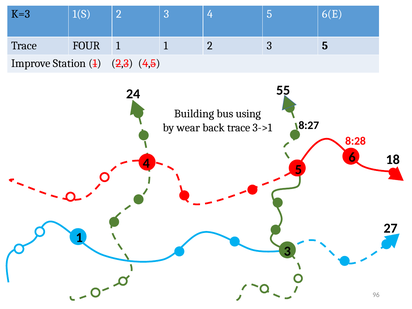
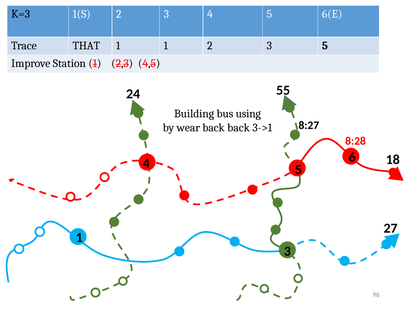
FOUR: FOUR -> THAT
back trace: trace -> back
